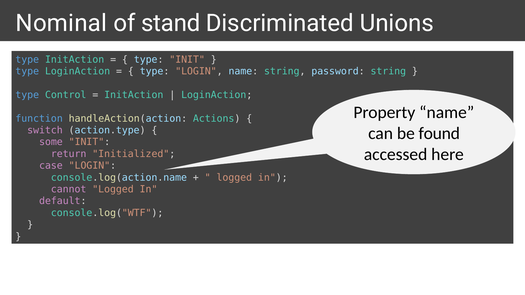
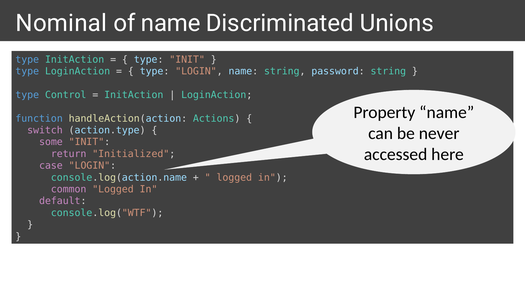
of stand: stand -> name
found: found -> never
cannot: cannot -> common
